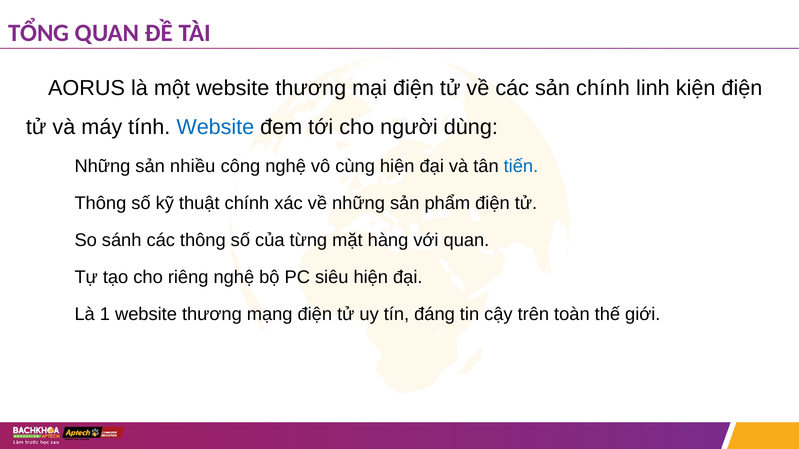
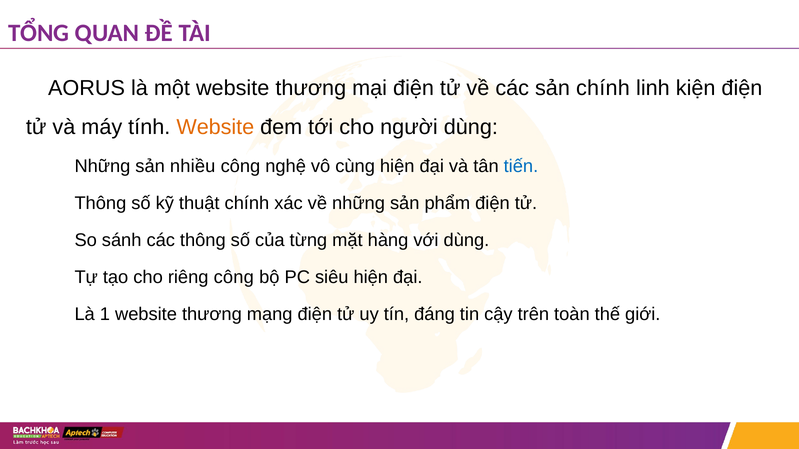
Website at (215, 127) colour: blue -> orange
với quan: quan -> dùng
riêng nghệ: nghệ -> công
